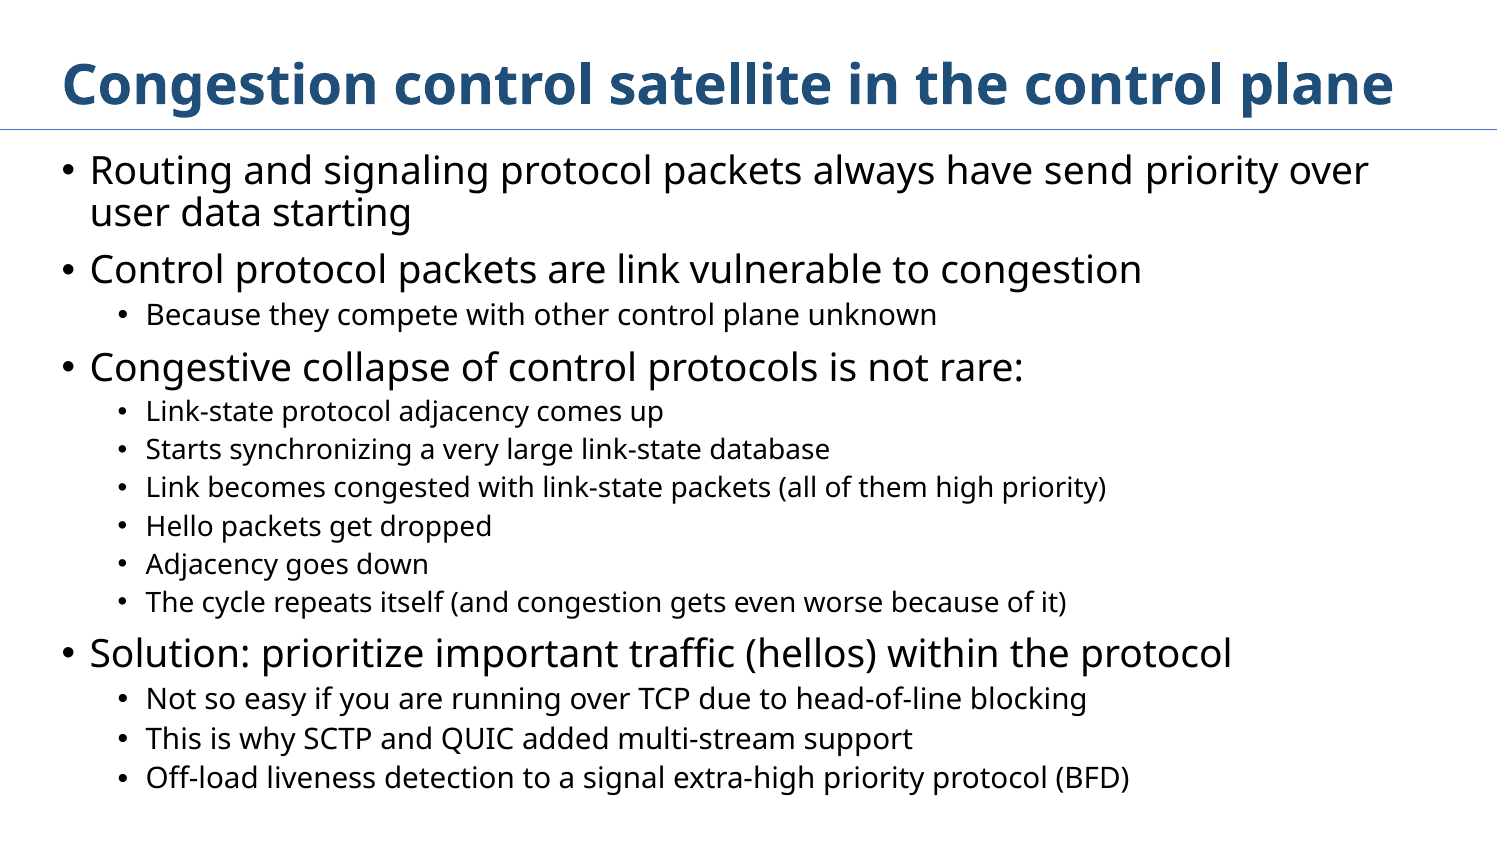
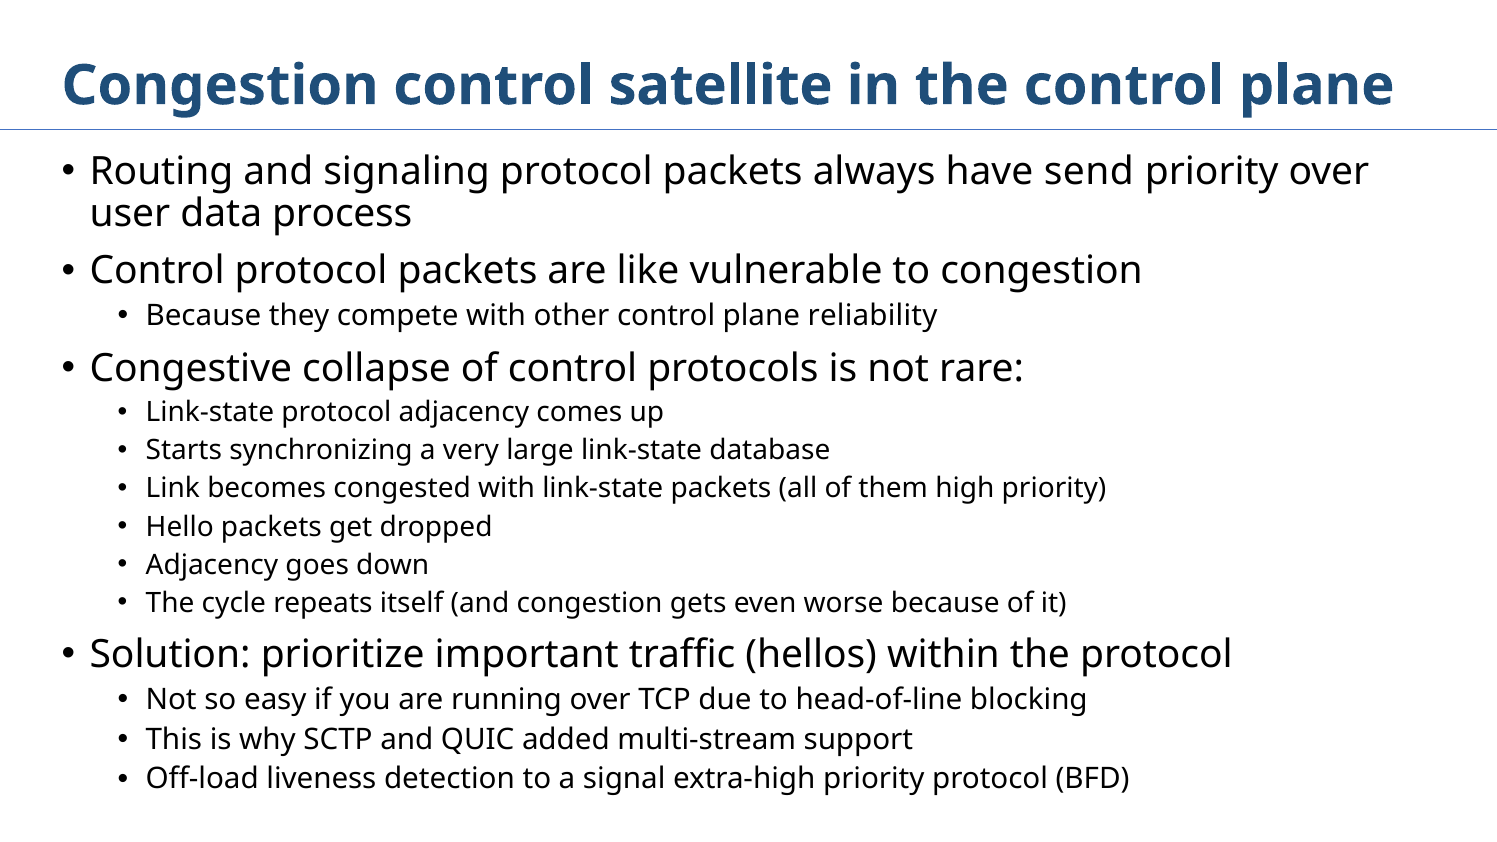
starting: starting -> process
are link: link -> like
unknown: unknown -> reliability
